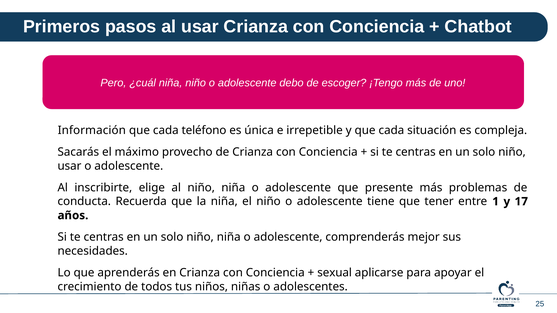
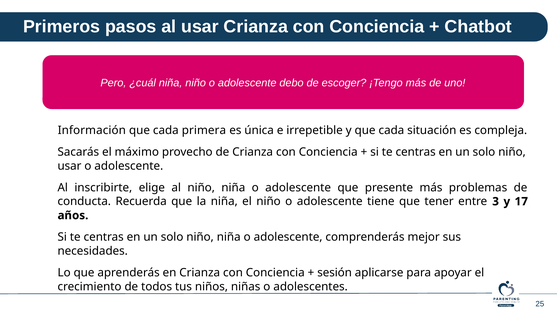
teléfono: teléfono -> primera
1: 1 -> 3
sexual: sexual -> sesión
